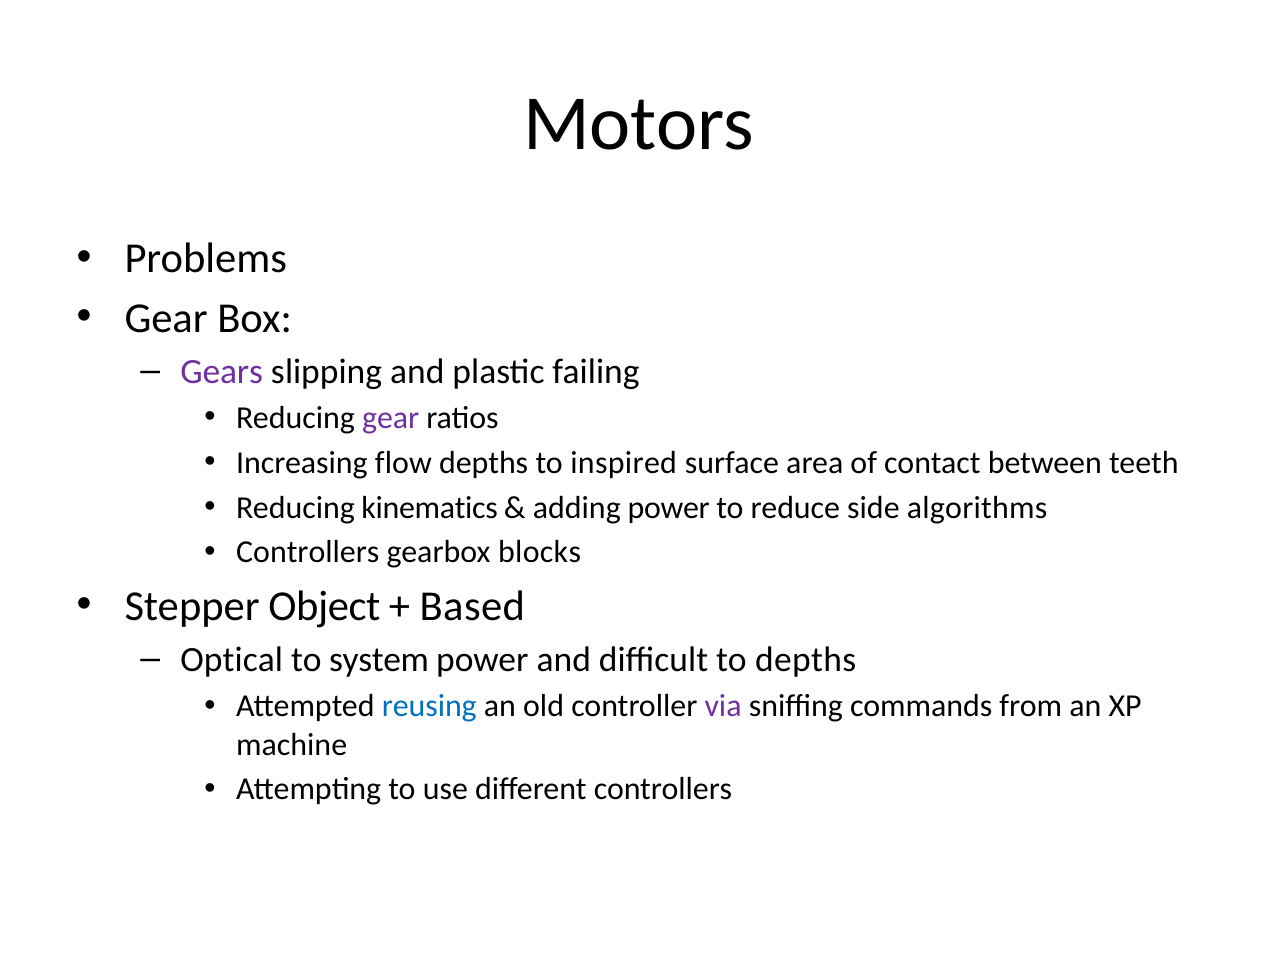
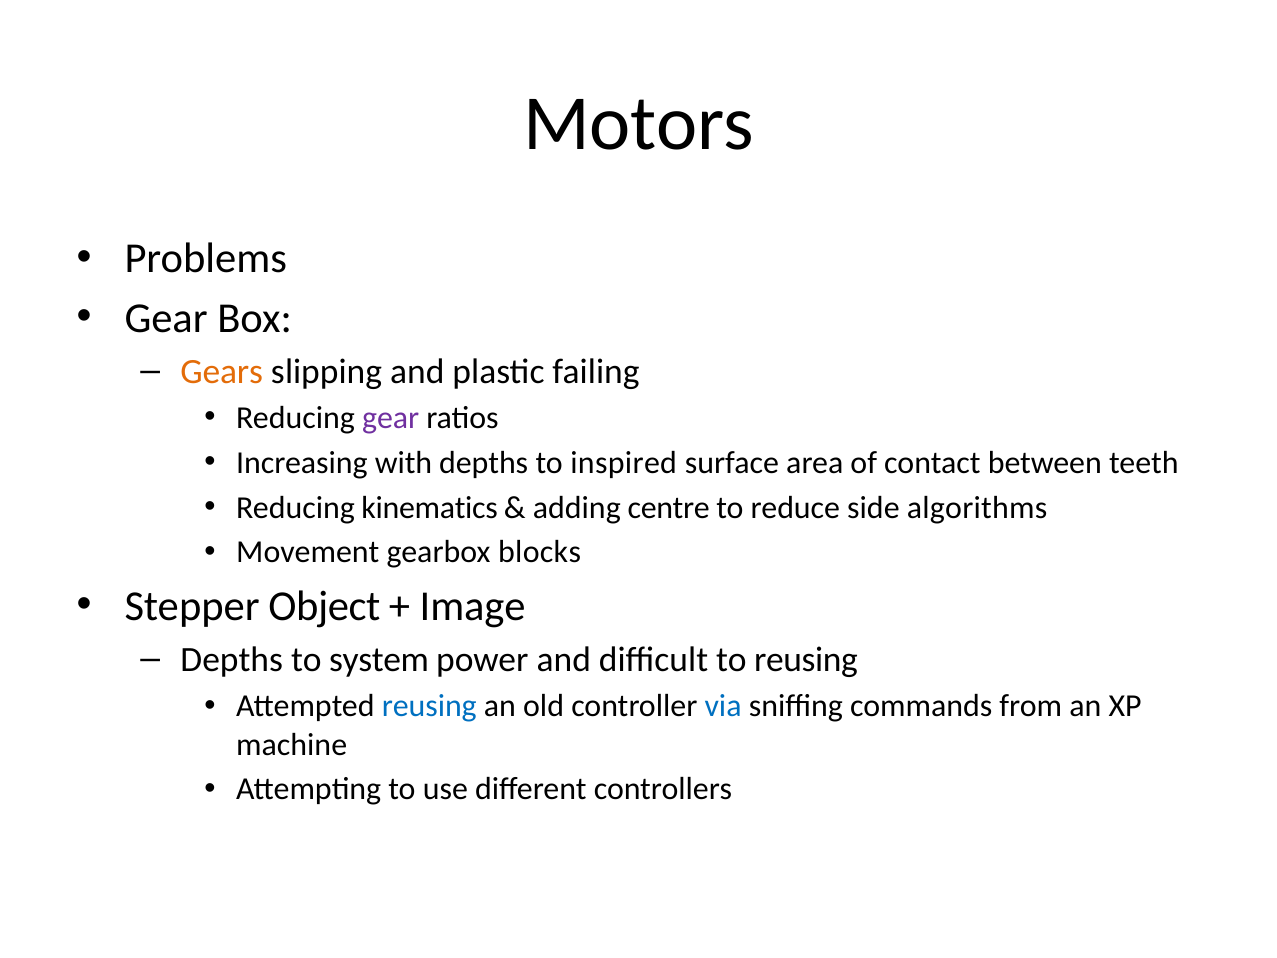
Gears colour: purple -> orange
flow: flow -> with
adding power: power -> centre
Controllers at (308, 552): Controllers -> Movement
Based: Based -> Image
Optical at (232, 660): Optical -> Depths
to depths: depths -> reusing
via colour: purple -> blue
